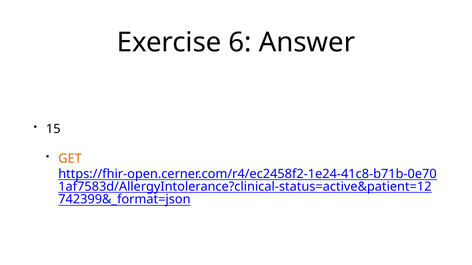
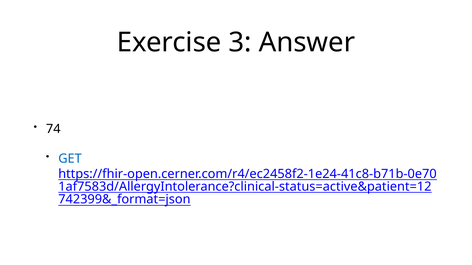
6: 6 -> 3
15: 15 -> 74
GET colour: orange -> blue
